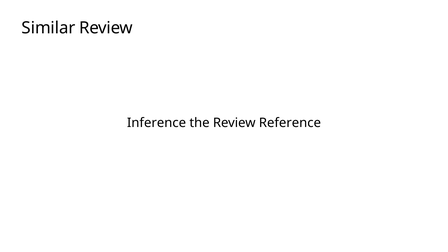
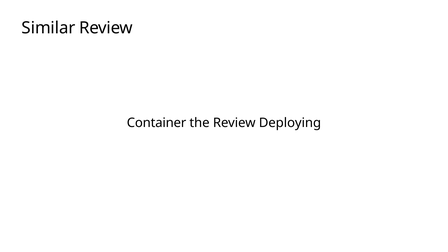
Inference: Inference -> Container
Reference: Reference -> Deploying
